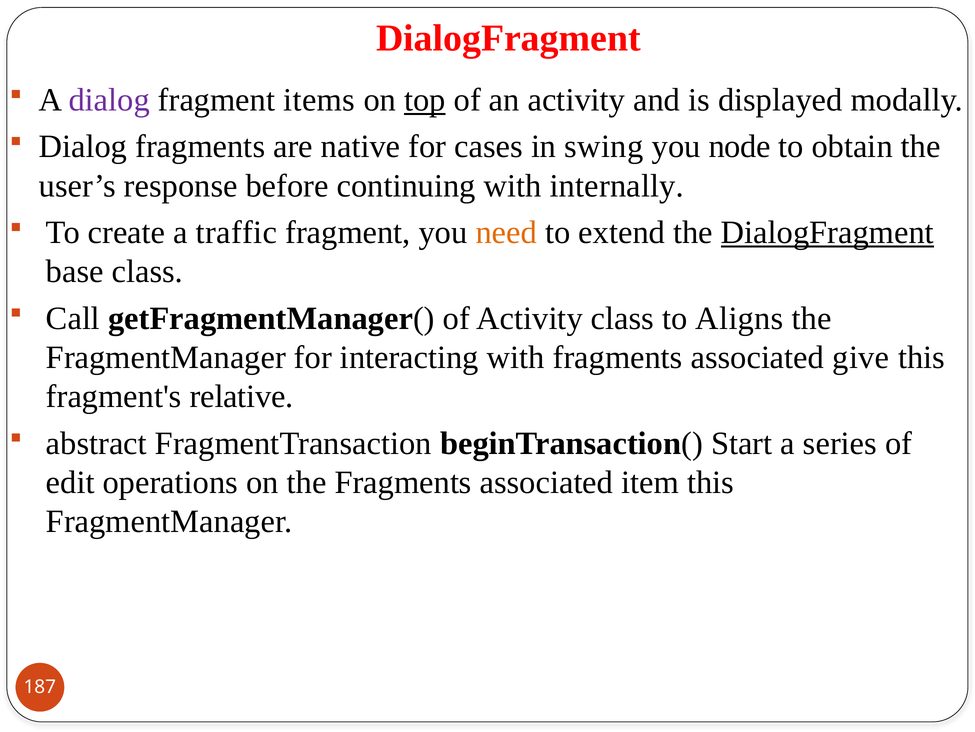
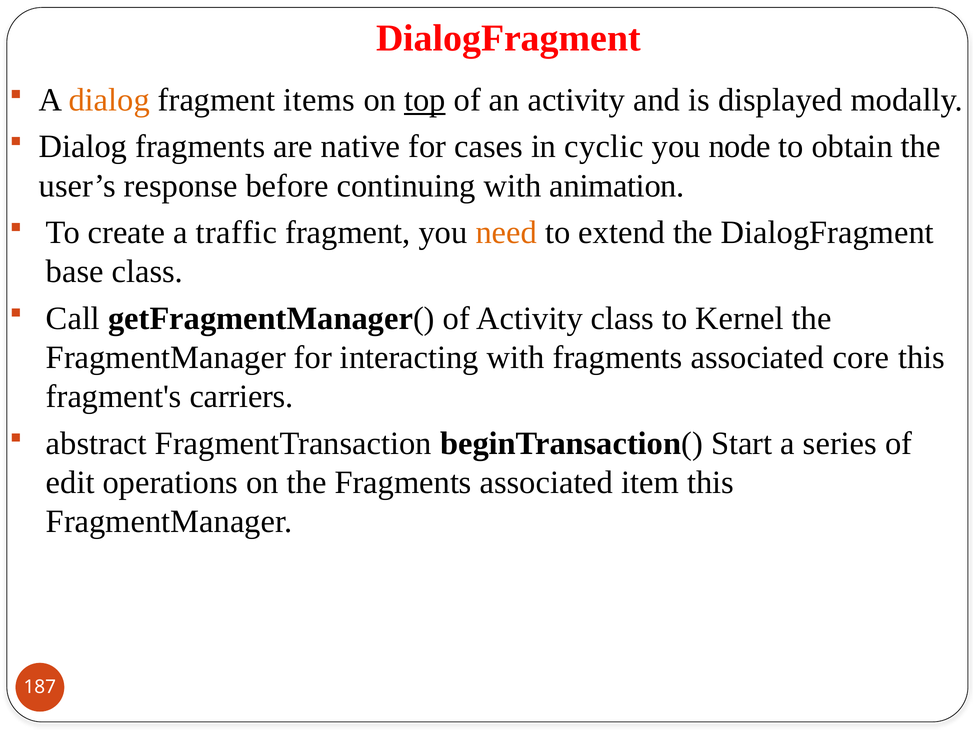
dialog at (109, 100) colour: purple -> orange
swing: swing -> cyclic
internally: internally -> animation
DialogFragment at (827, 232) underline: present -> none
Aligns: Aligns -> Kernel
give: give -> core
relative: relative -> carriers
